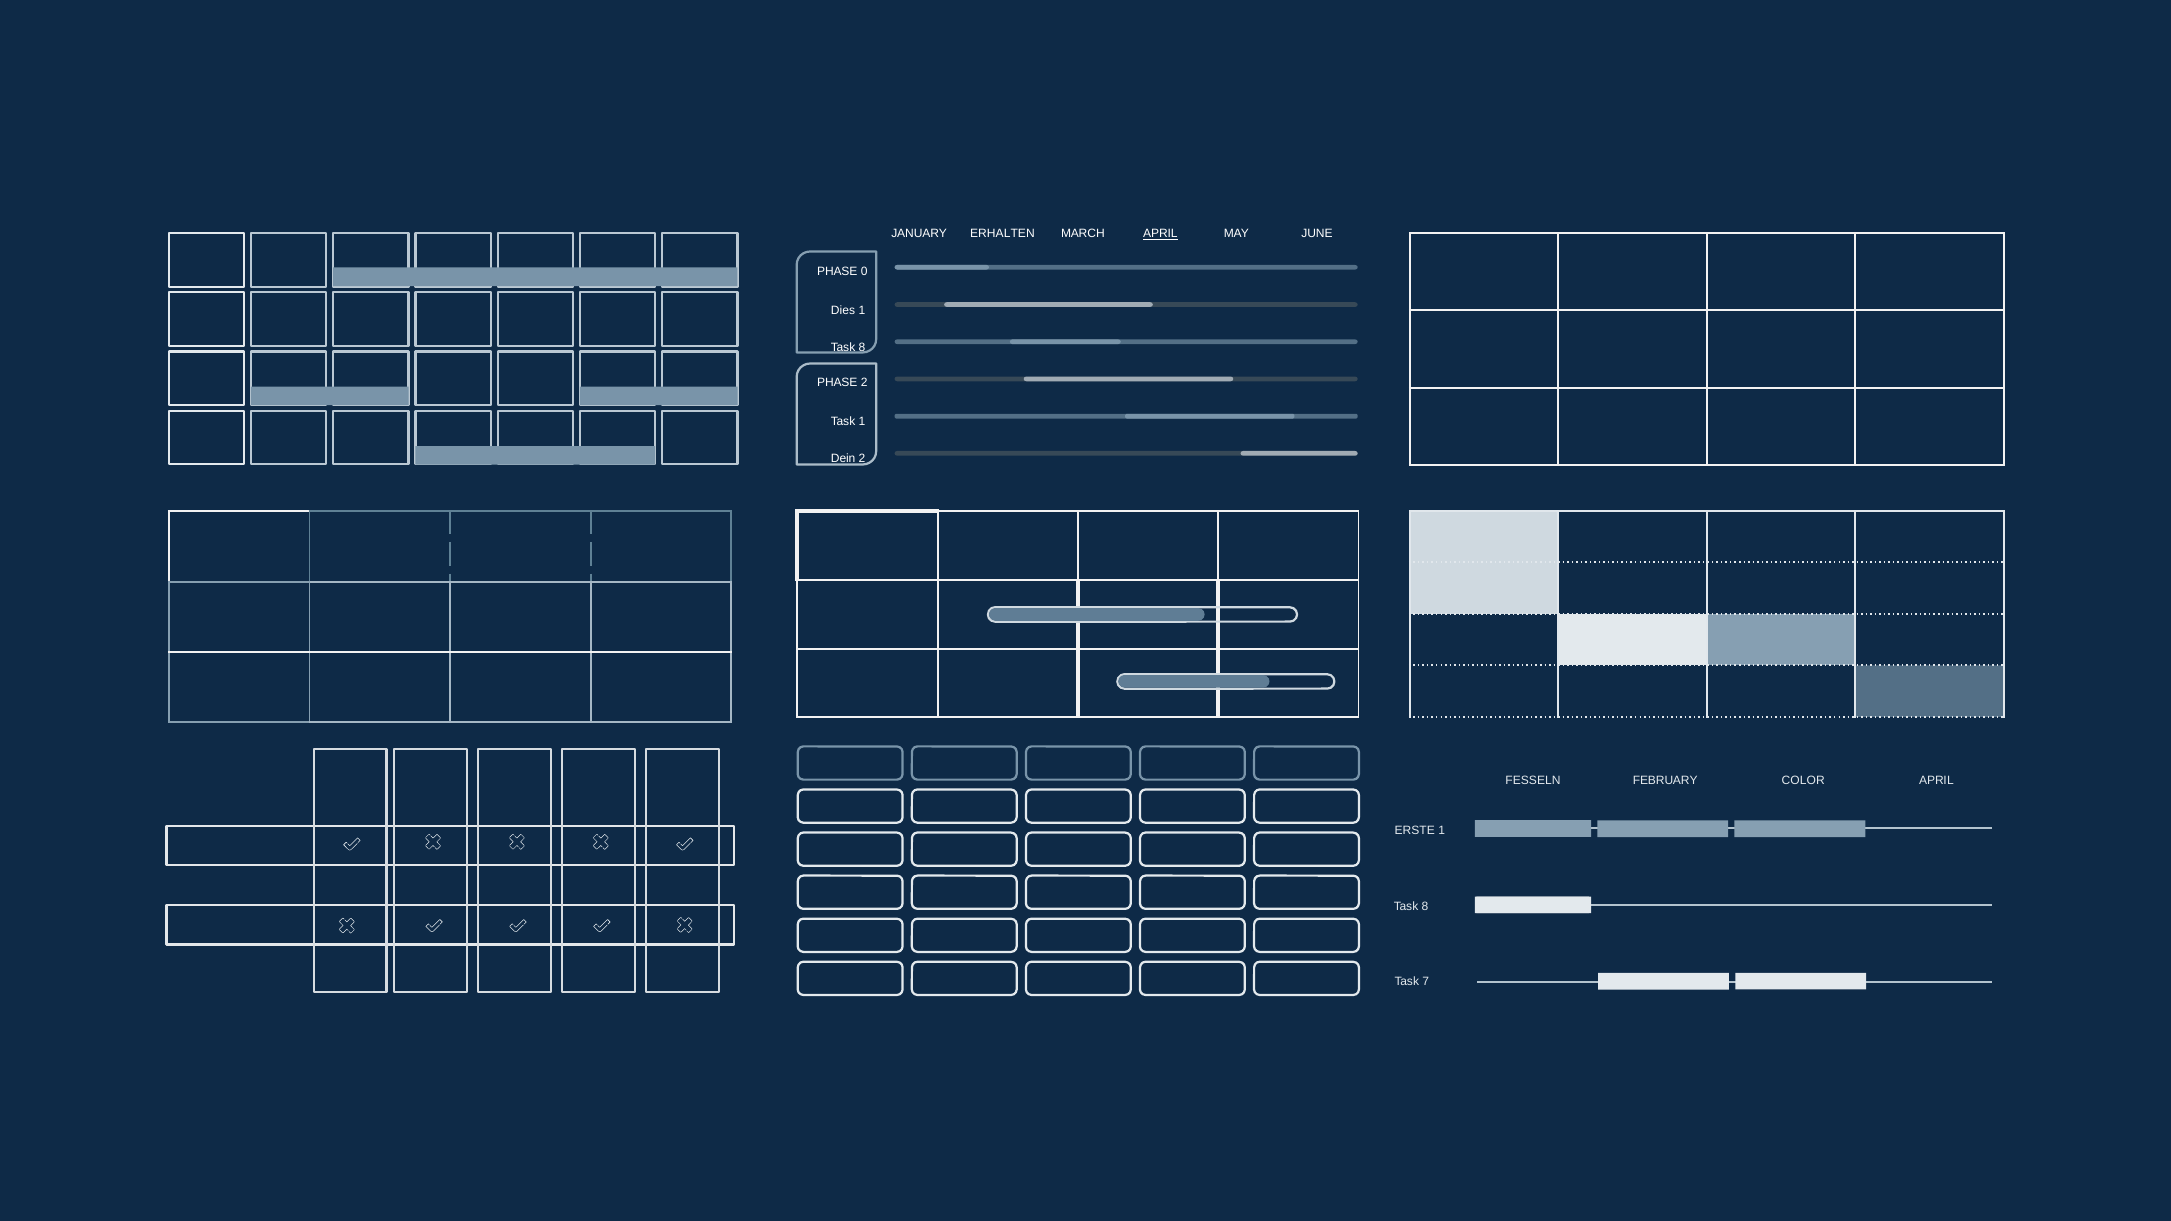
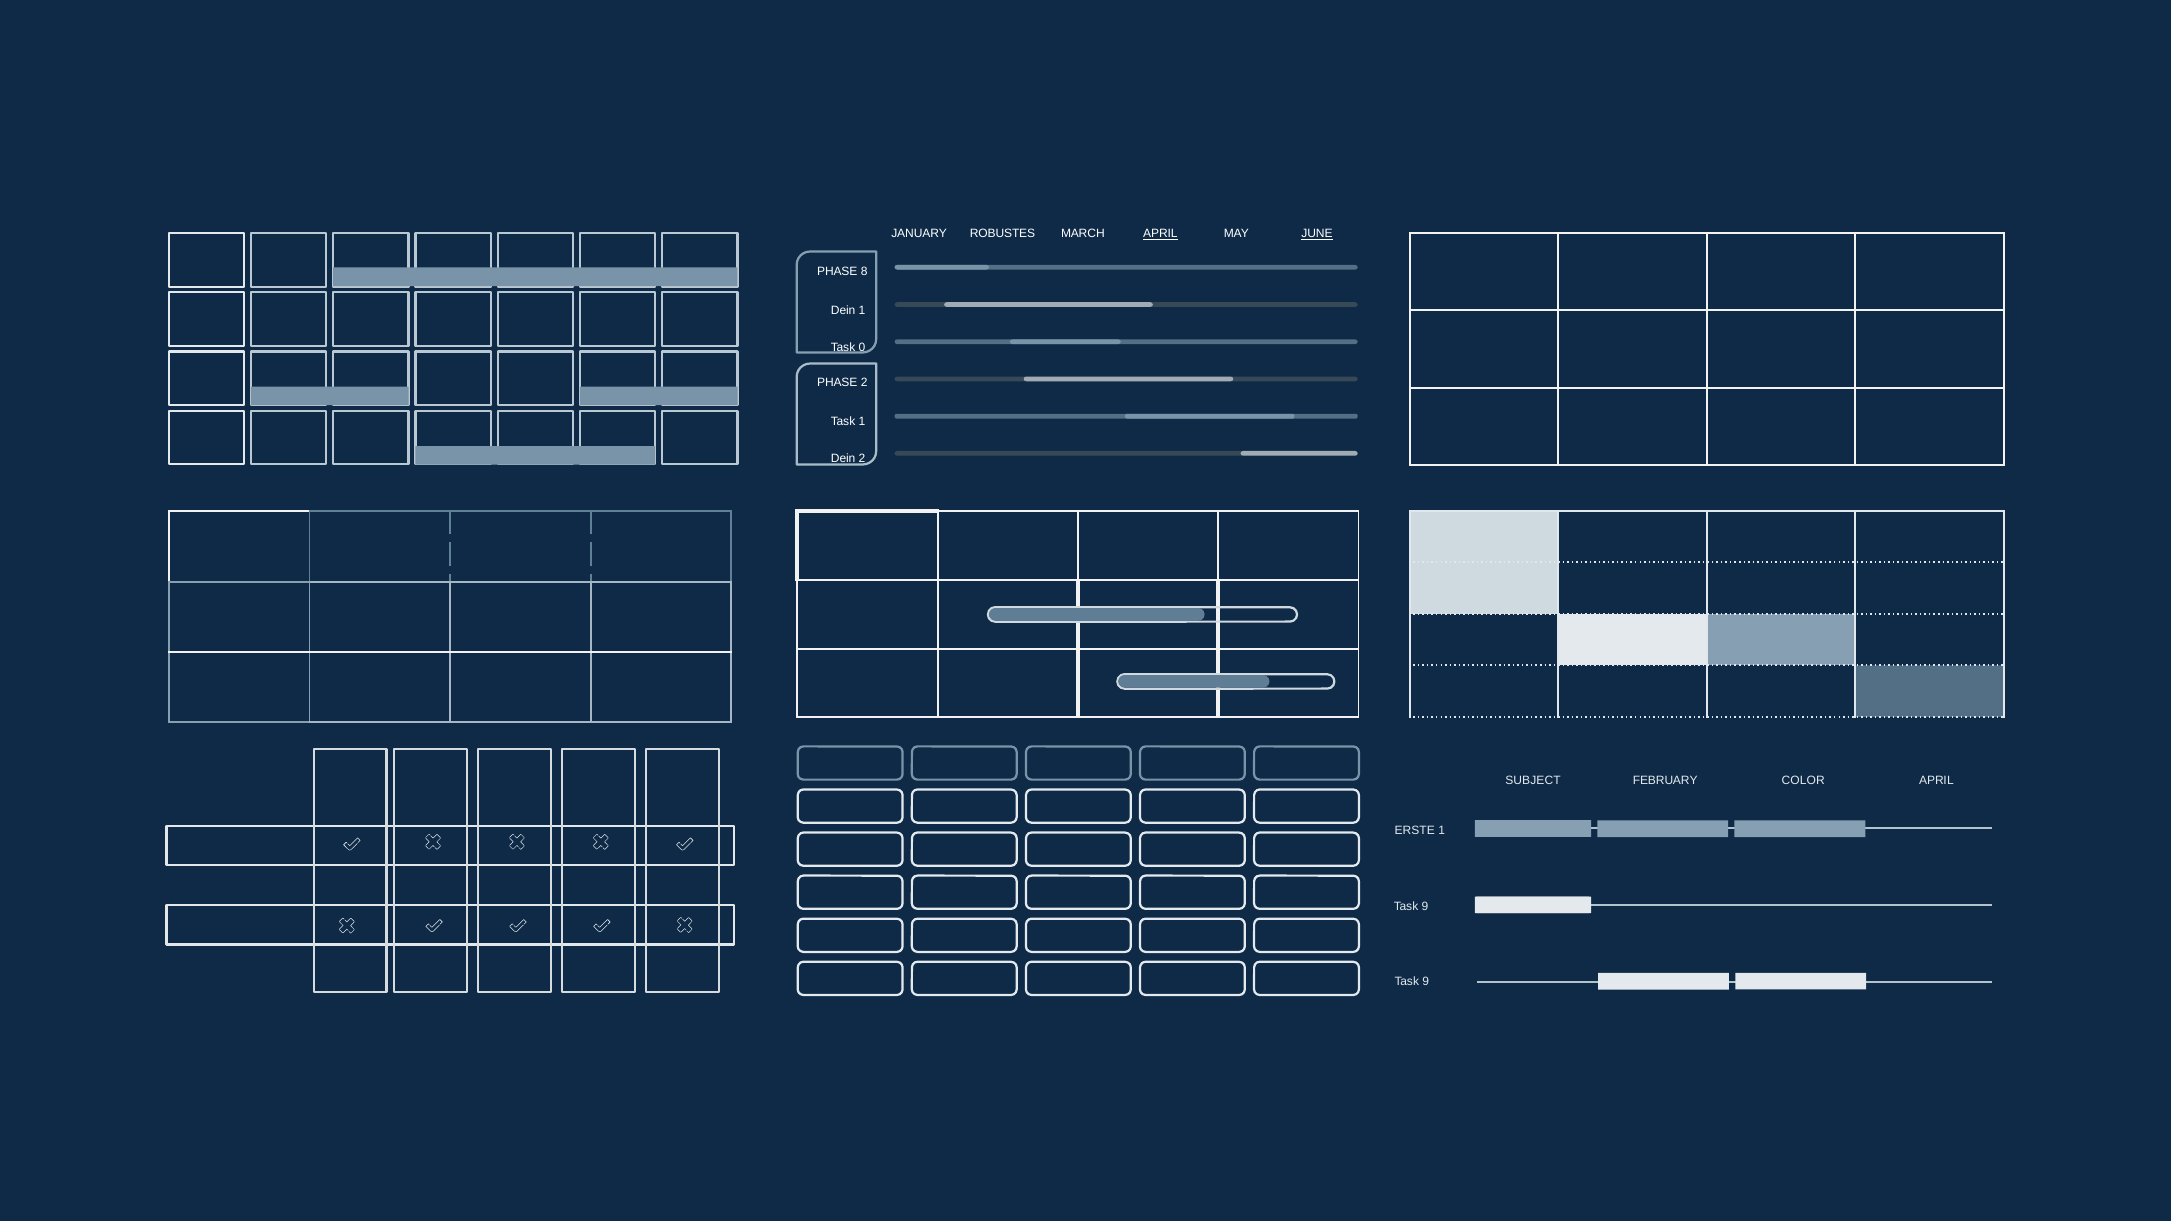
ERHALTEN: ERHALTEN -> ROBUSTES
JUNE underline: none -> present
0: 0 -> 8
Dies at (843, 310): Dies -> Dein
8 at (862, 347): 8 -> 0
FESSELN: FESSELN -> SUBJECT
8 at (1425, 907): 8 -> 9
7 at (1426, 982): 7 -> 9
